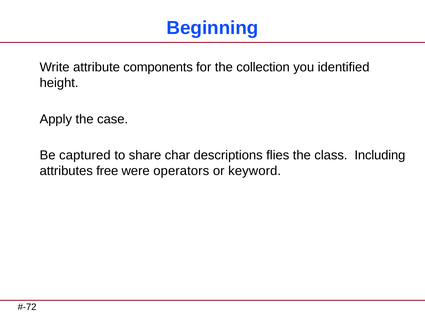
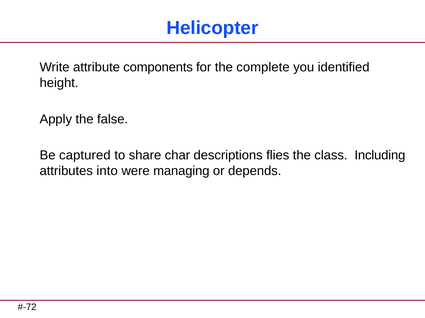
Beginning: Beginning -> Helicopter
collection: collection -> complete
case: case -> false
free: free -> into
operators: operators -> managing
keyword: keyword -> depends
